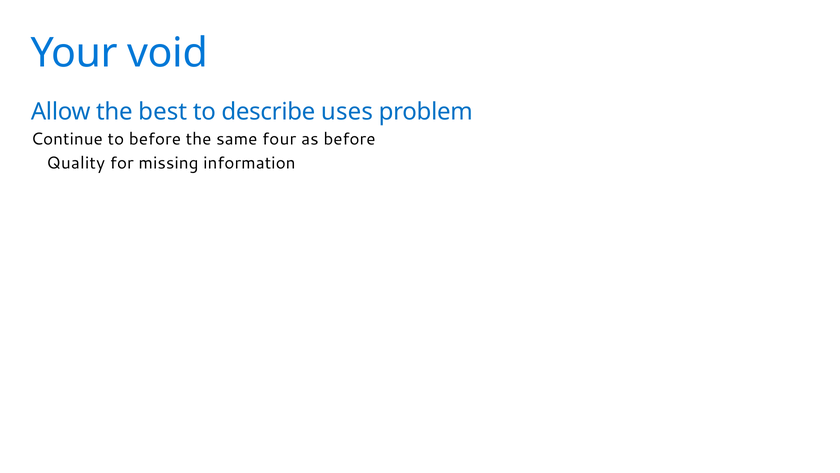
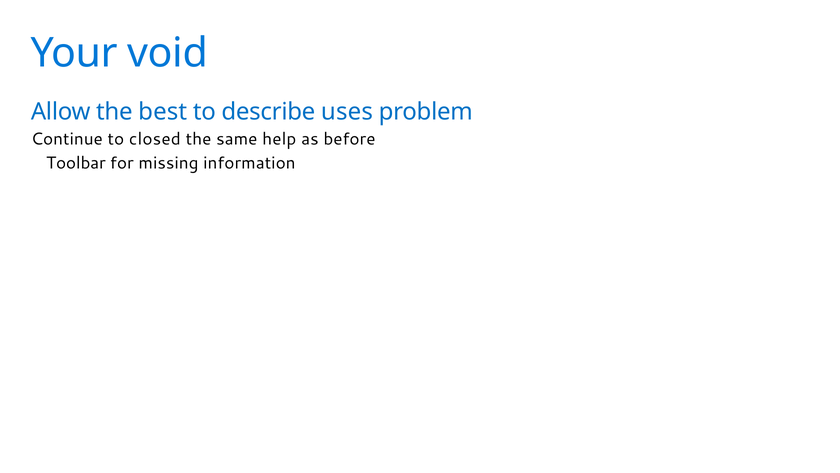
to before: before -> closed
four: four -> help
Quality: Quality -> Toolbar
